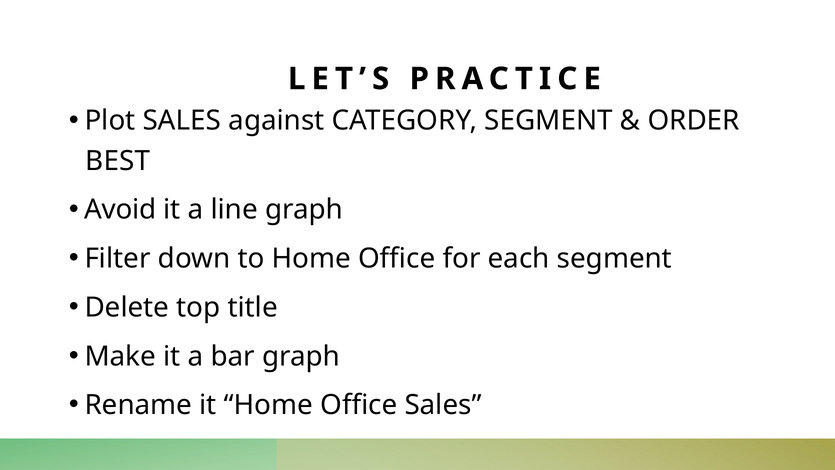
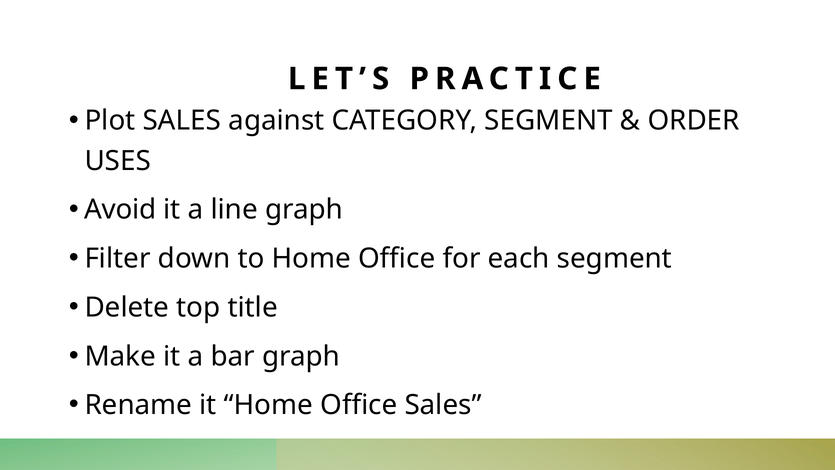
BEST: BEST -> USES
